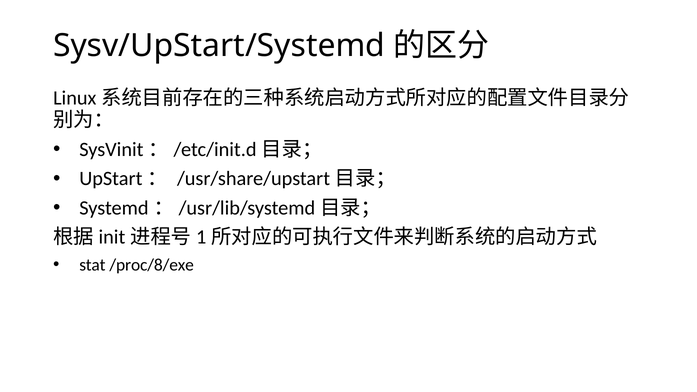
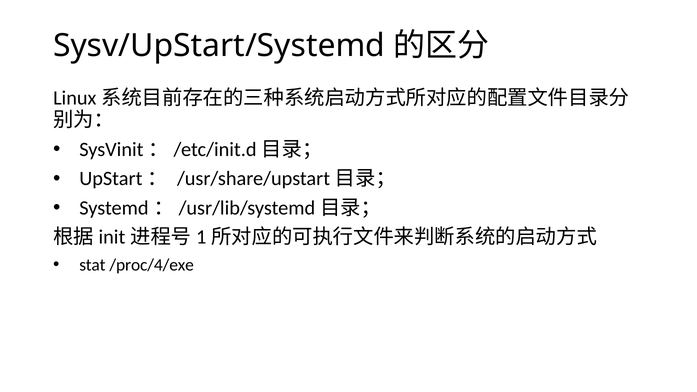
/proc/8/exe: /proc/8/exe -> /proc/4/exe
